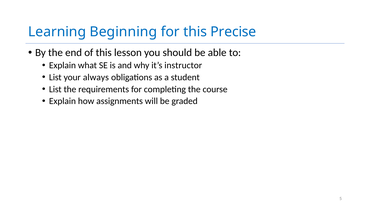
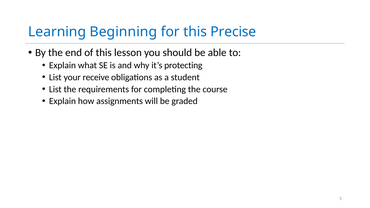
instructor: instructor -> protecting
always: always -> receive
